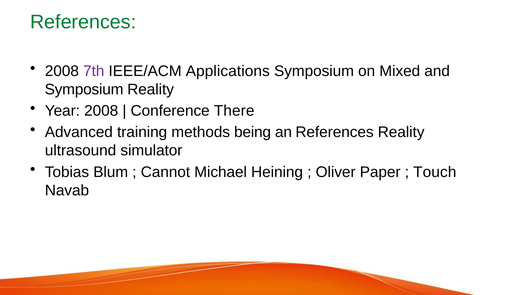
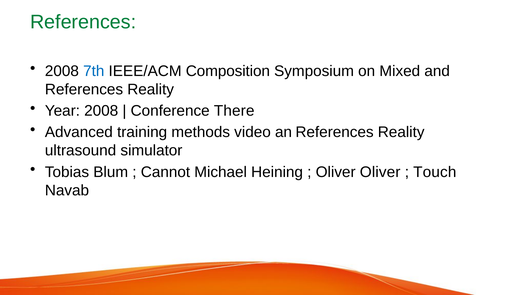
7th colour: purple -> blue
Applications: Applications -> Composition
Symposium at (84, 89): Symposium -> References
being: being -> video
Oliver Paper: Paper -> Oliver
